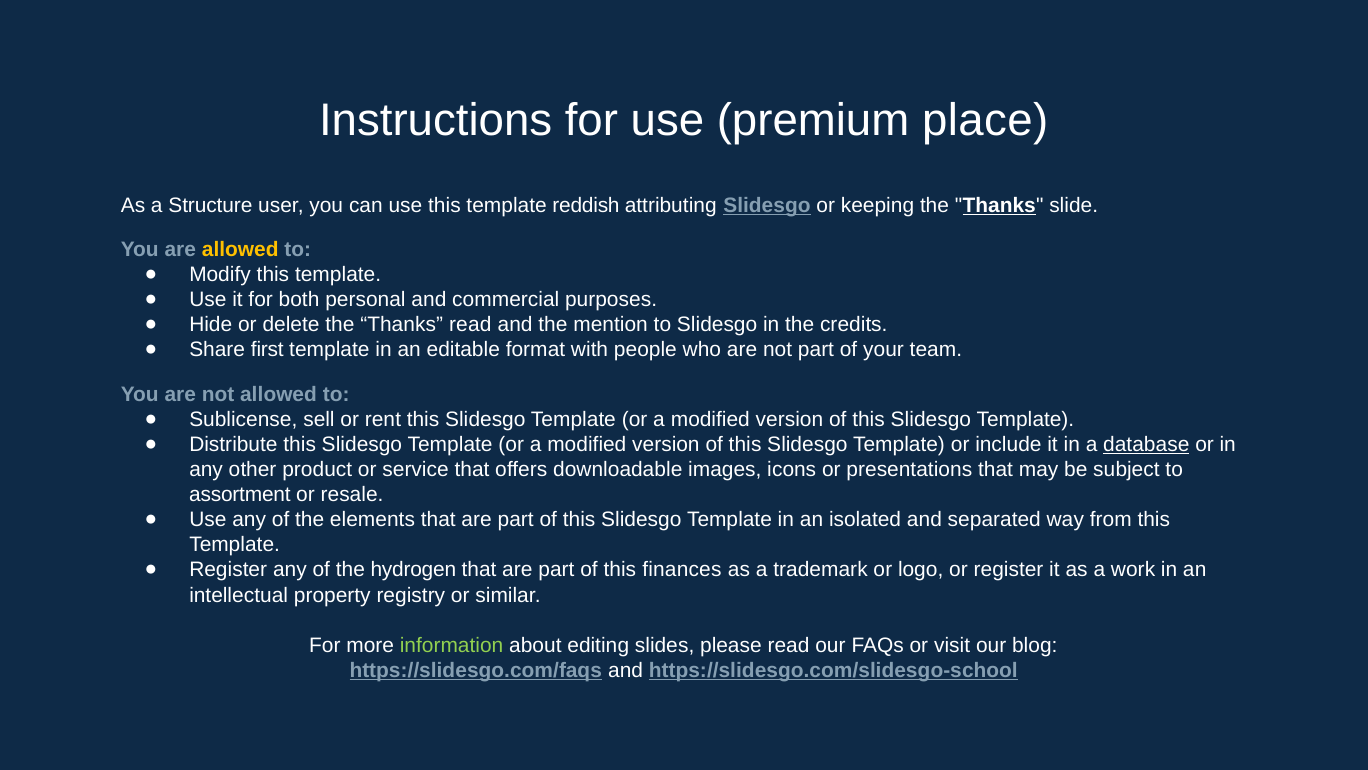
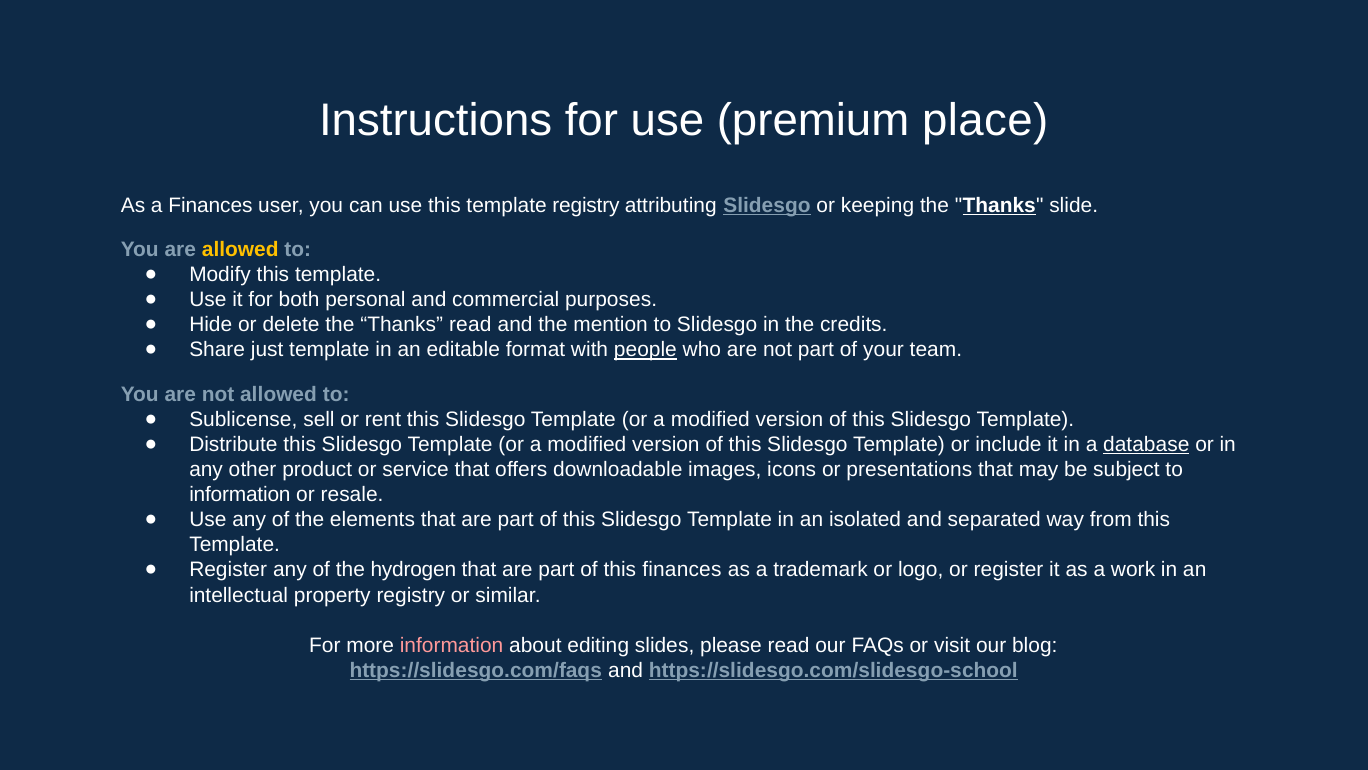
a Structure: Structure -> Finances
template reddish: reddish -> registry
first: first -> just
people underline: none -> present
assortment at (240, 494): assortment -> information
information at (452, 645) colour: light green -> pink
